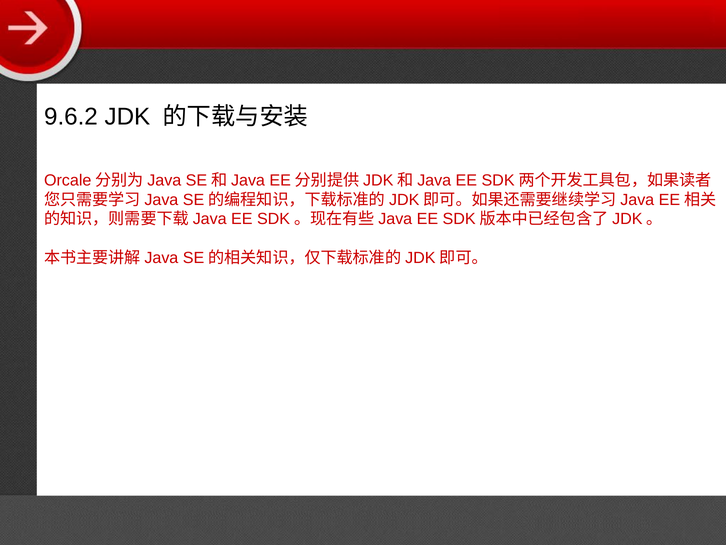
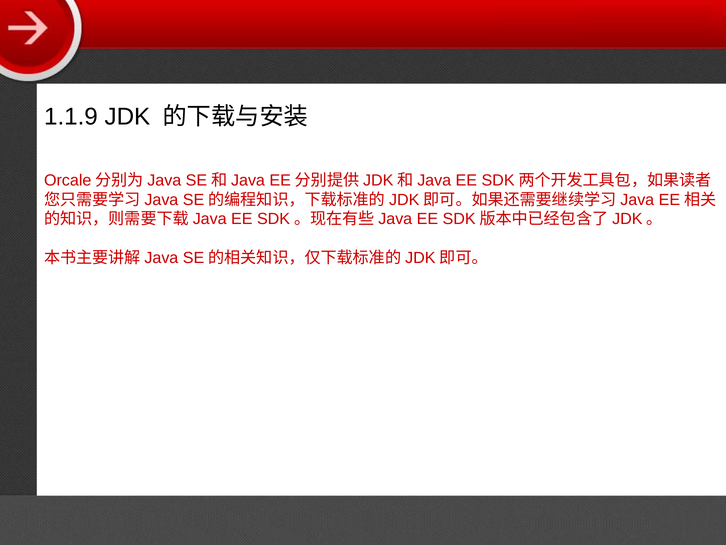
9.6.2: 9.6.2 -> 1.1.9
